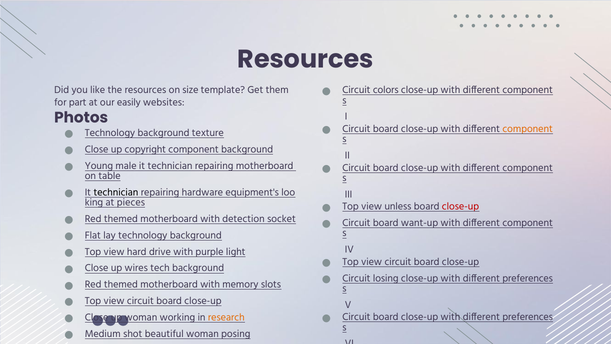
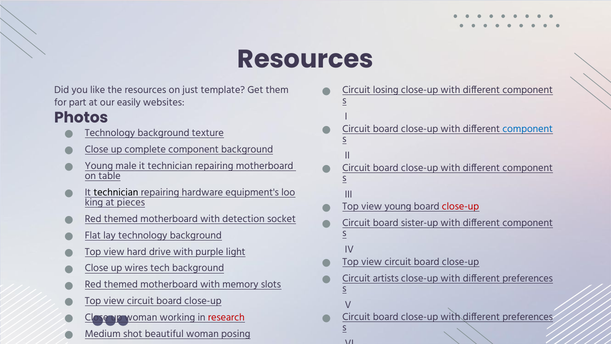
colors: colors -> losing
size: size -> just
component at (528, 129) colour: orange -> blue
copyright: copyright -> complete
view unless: unless -> young
want-up: want-up -> sister-up
losing: losing -> artists
research colour: orange -> red
